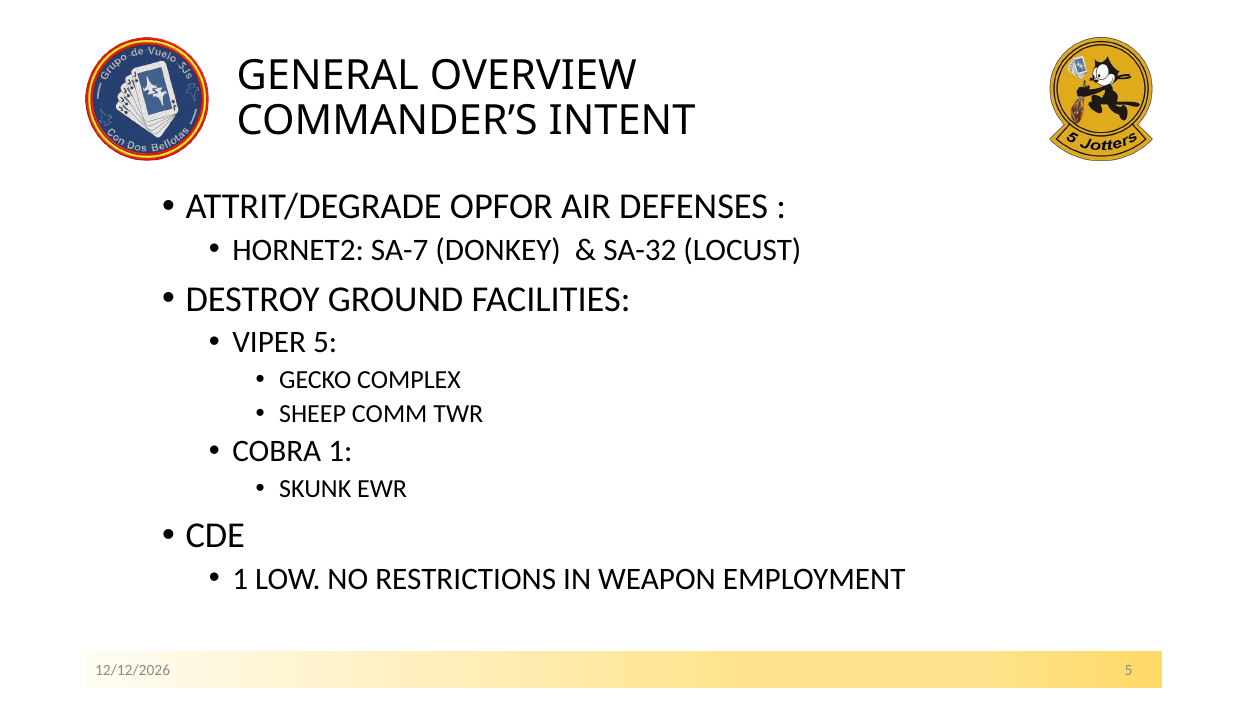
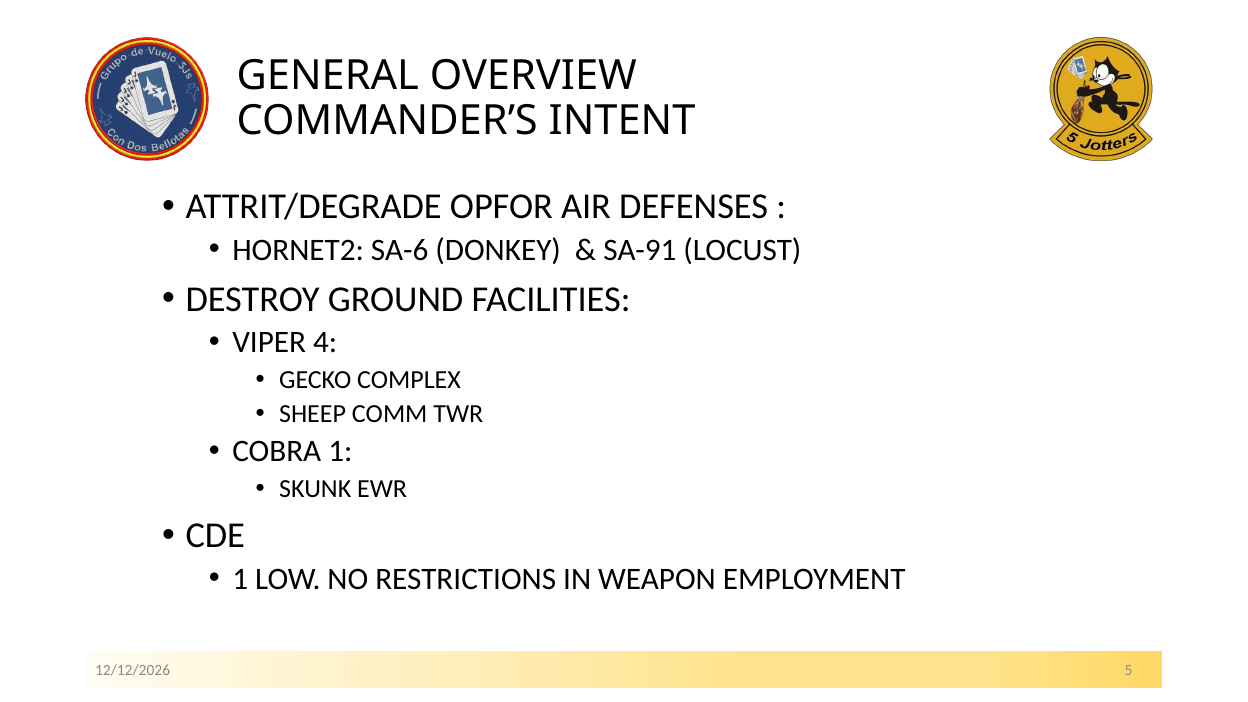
SA-7: SA-7 -> SA-6
SA-32: SA-32 -> SA-91
VIPER 5: 5 -> 4
